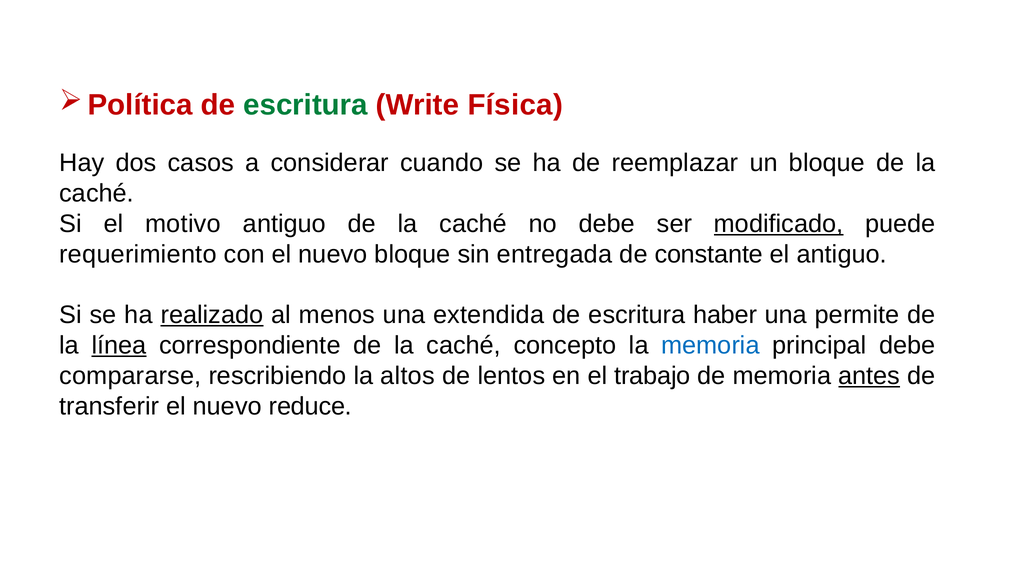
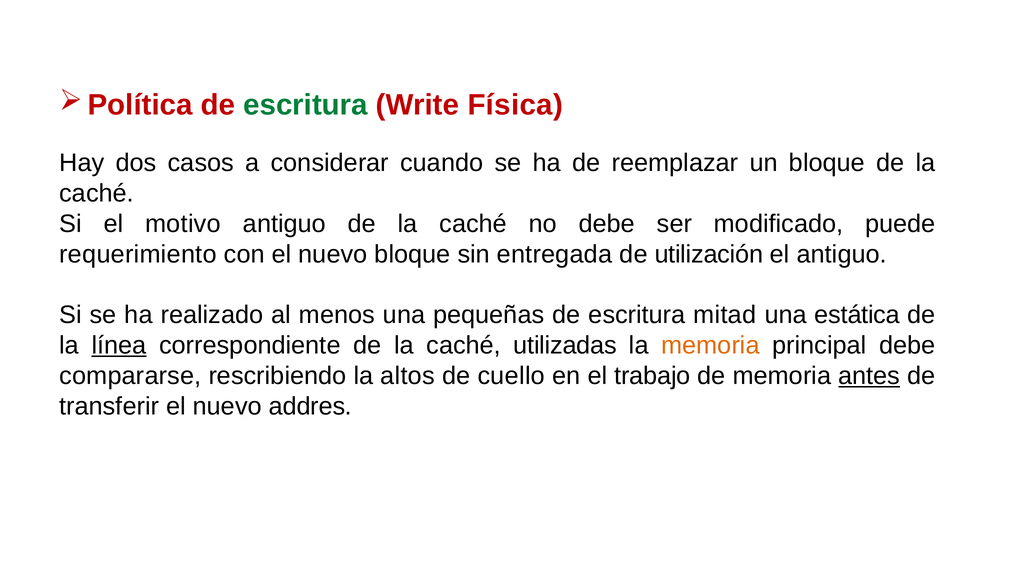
modificado underline: present -> none
constante: constante -> utilización
realizado underline: present -> none
extendida: extendida -> pequeñas
haber: haber -> mitad
permite: permite -> estática
concepto: concepto -> utilizadas
memoria at (710, 345) colour: blue -> orange
lentos: lentos -> cuello
reduce: reduce -> addres
